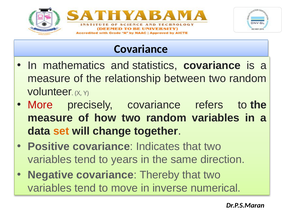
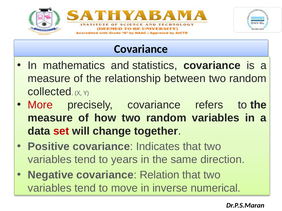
volunteer: volunteer -> collected
set colour: orange -> red
Thereby: Thereby -> Relation
